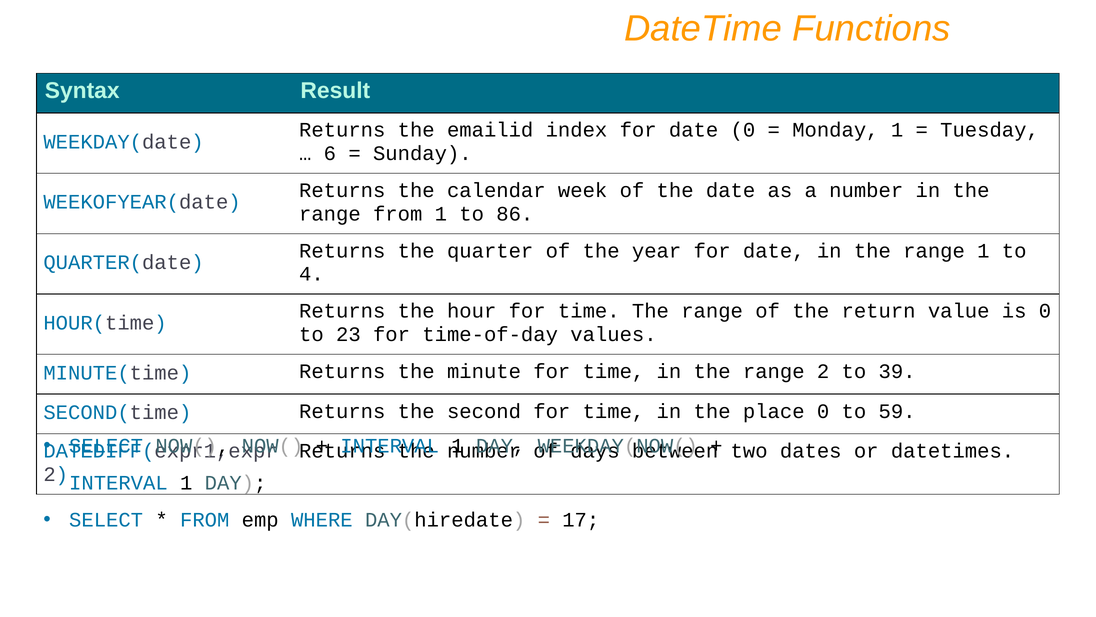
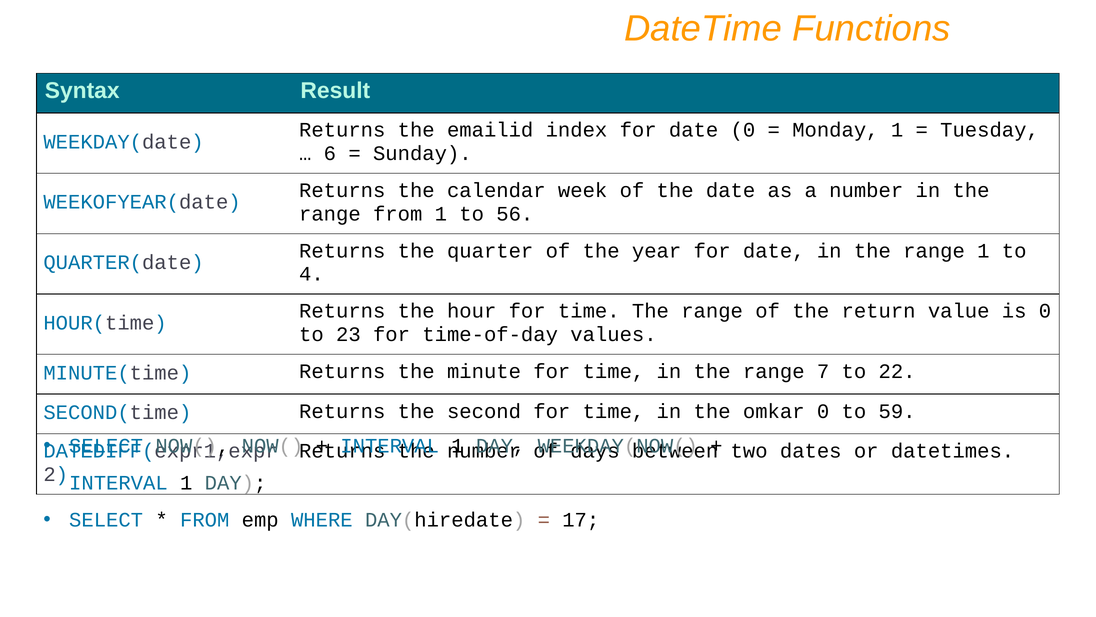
86: 86 -> 56
range 2: 2 -> 7
39: 39 -> 22
place: place -> omkar
